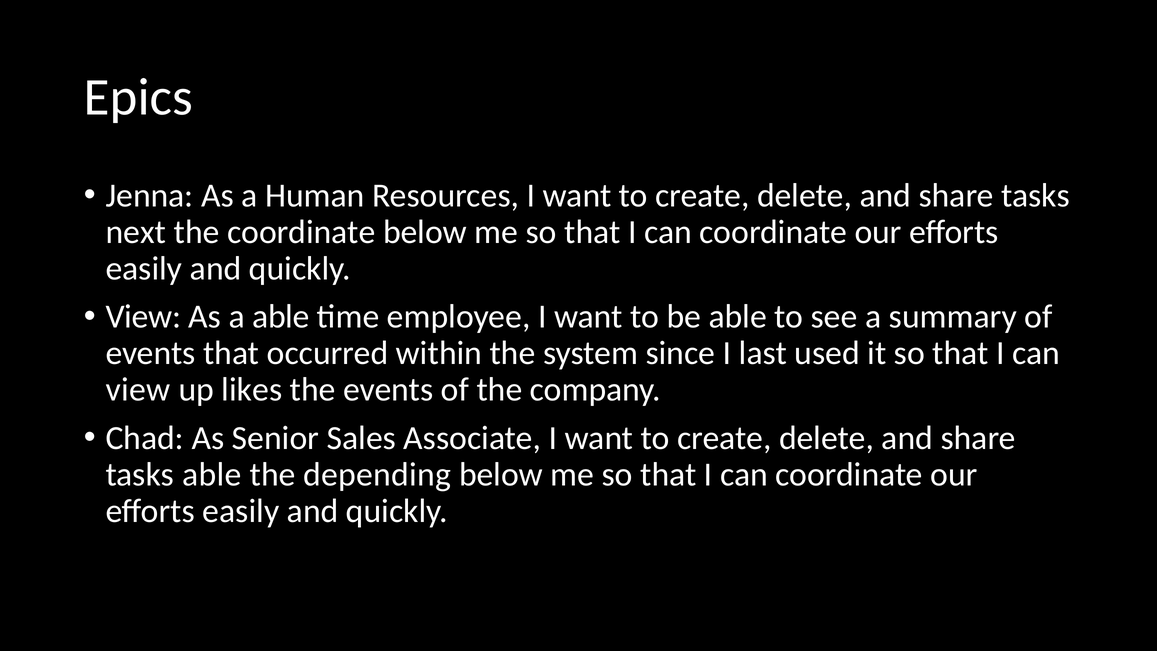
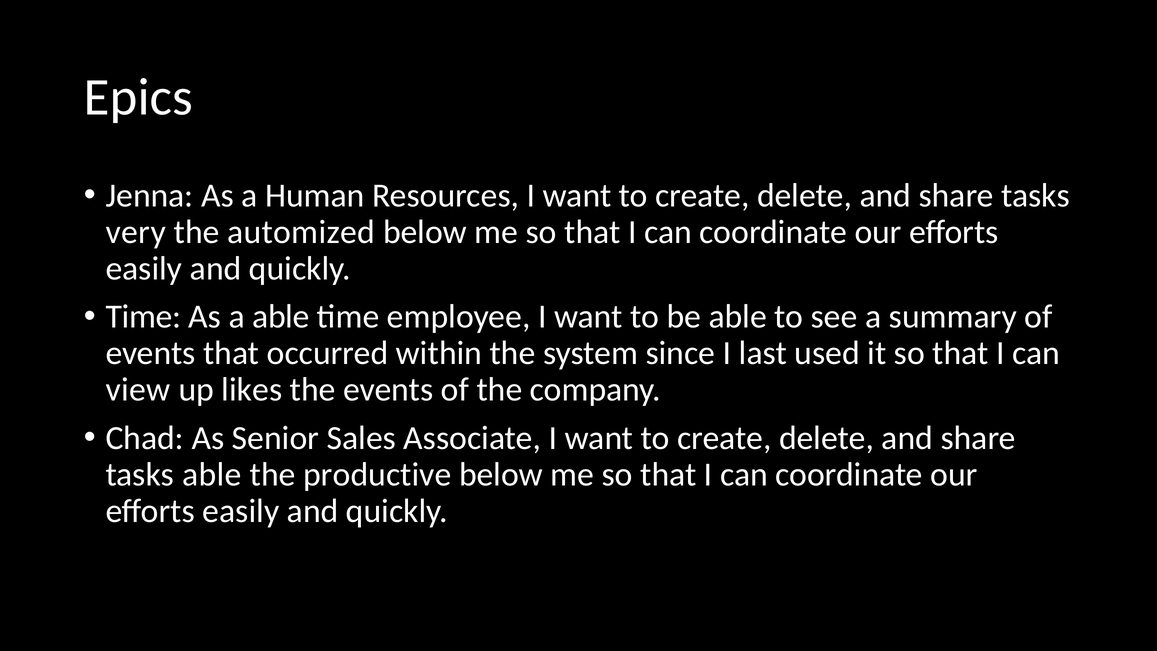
next: next -> very
the coordinate: coordinate -> automized
View at (143, 317): View -> Time
depending: depending -> productive
